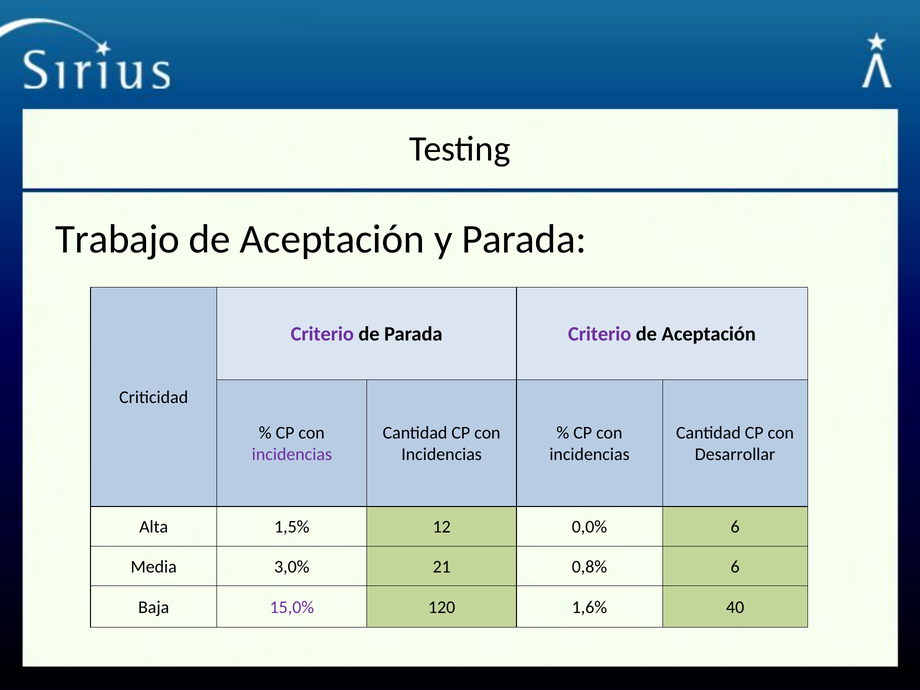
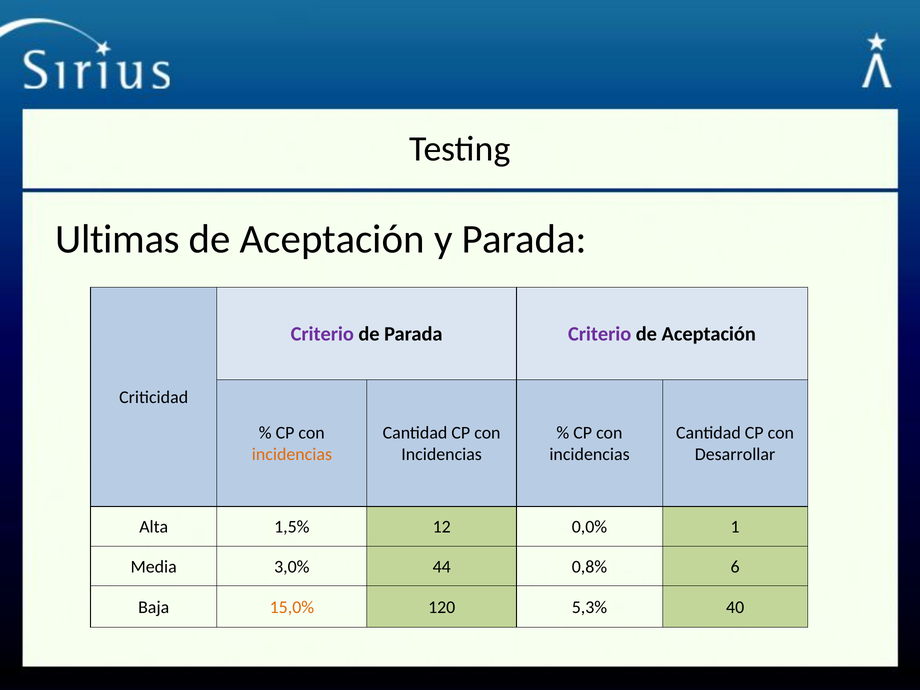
Trabajo: Trabajo -> Ultimas
incidencias at (292, 455) colour: purple -> orange
0,0% 6: 6 -> 1
21: 21 -> 44
15,0% colour: purple -> orange
1,6%: 1,6% -> 5,3%
